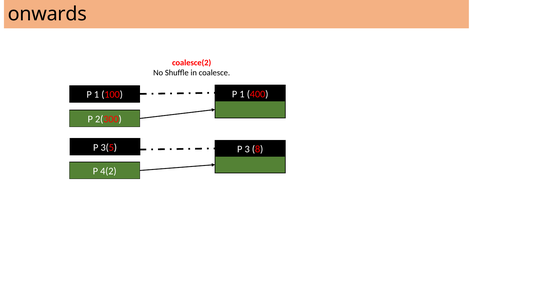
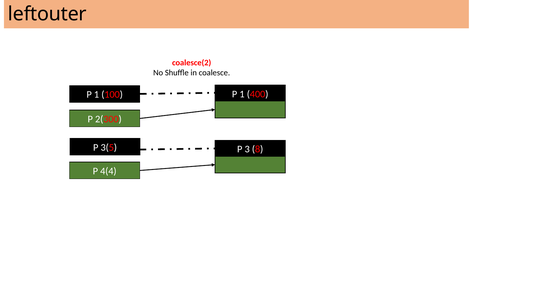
onwards: onwards -> leftouter
4(2: 4(2 -> 4(4
